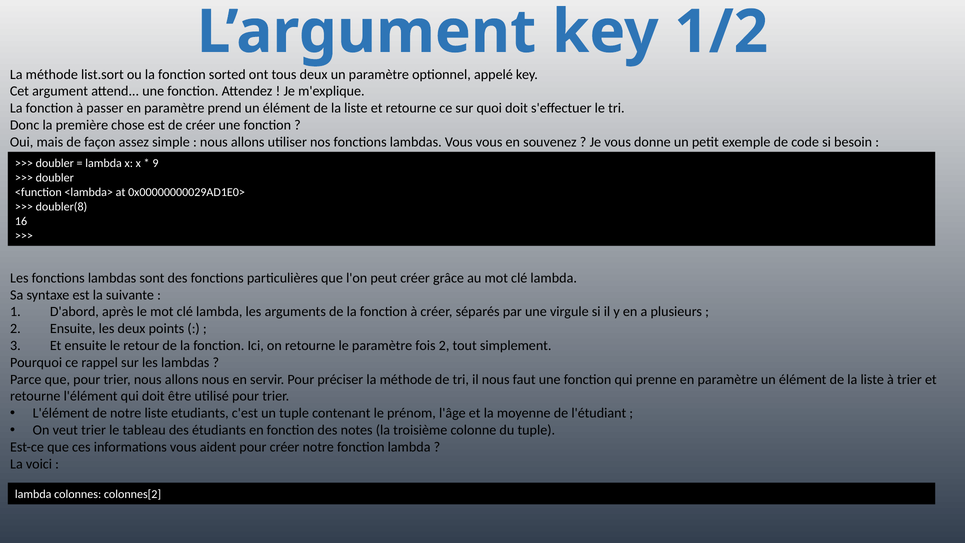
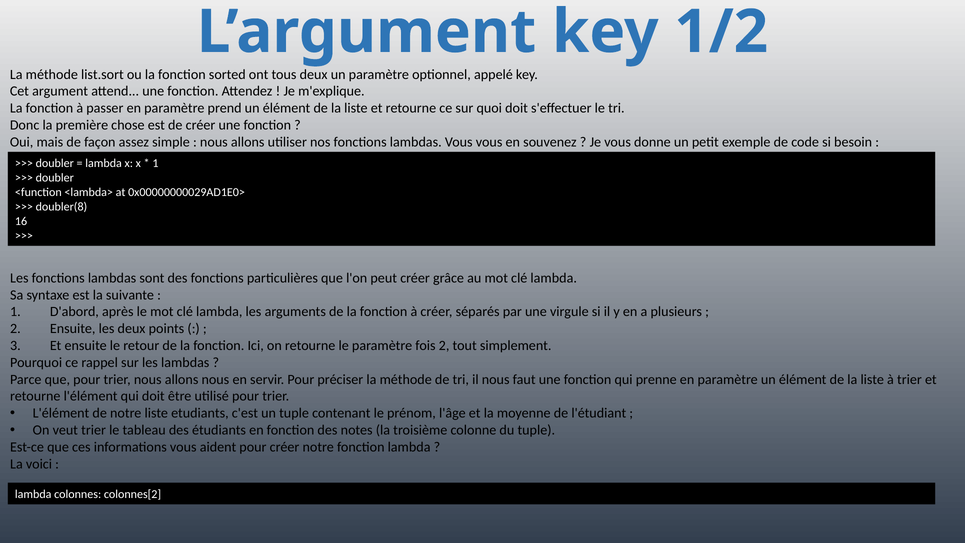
9 at (155, 163): 9 -> 1
